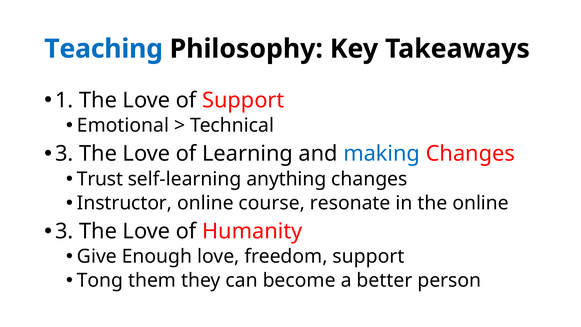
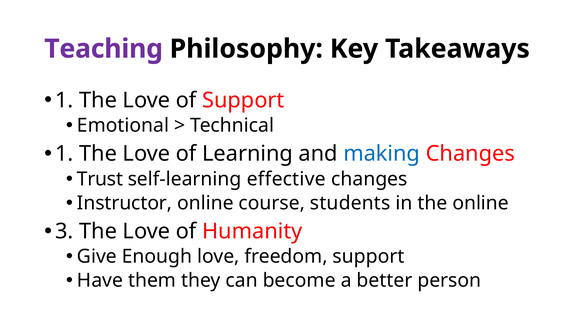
Teaching colour: blue -> purple
3 at (64, 154): 3 -> 1
anything: anything -> effective
resonate: resonate -> students
Tong: Tong -> Have
